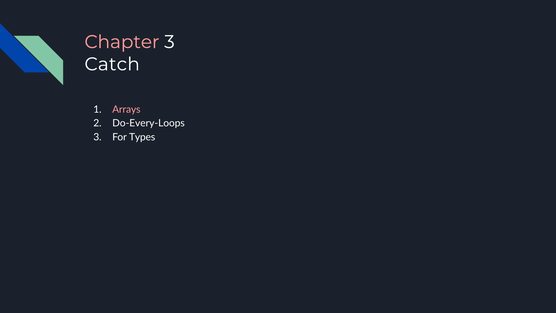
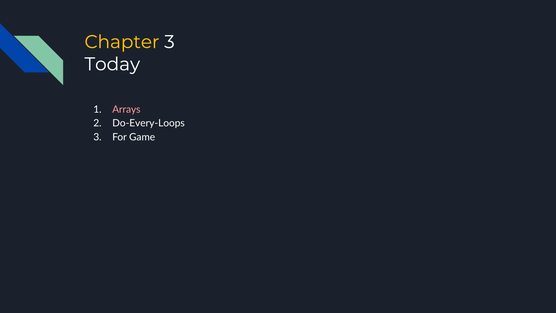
Chapter colour: pink -> yellow
Catch: Catch -> Today
Types: Types -> Game
